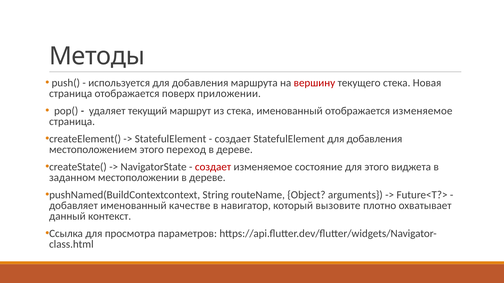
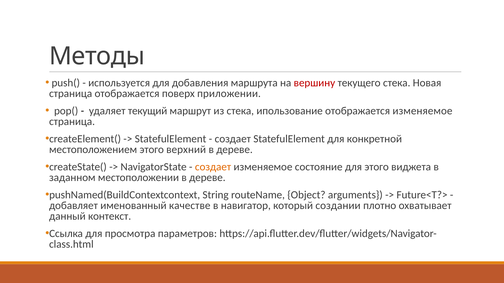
стека именованный: именованный -> ипользование
StatefulElement для добавления: добавления -> конкретной
переход: переход -> верхний
создает at (213, 167) colour: red -> orange
вызовите: вызовите -> создании
